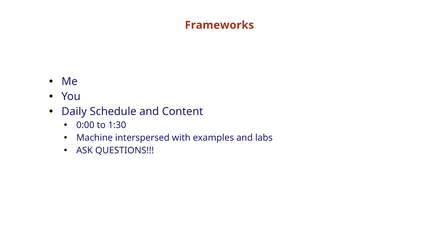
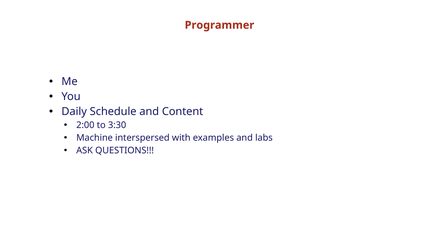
Frameworks: Frameworks -> Programmer
0:00: 0:00 -> 2:00
1:30: 1:30 -> 3:30
